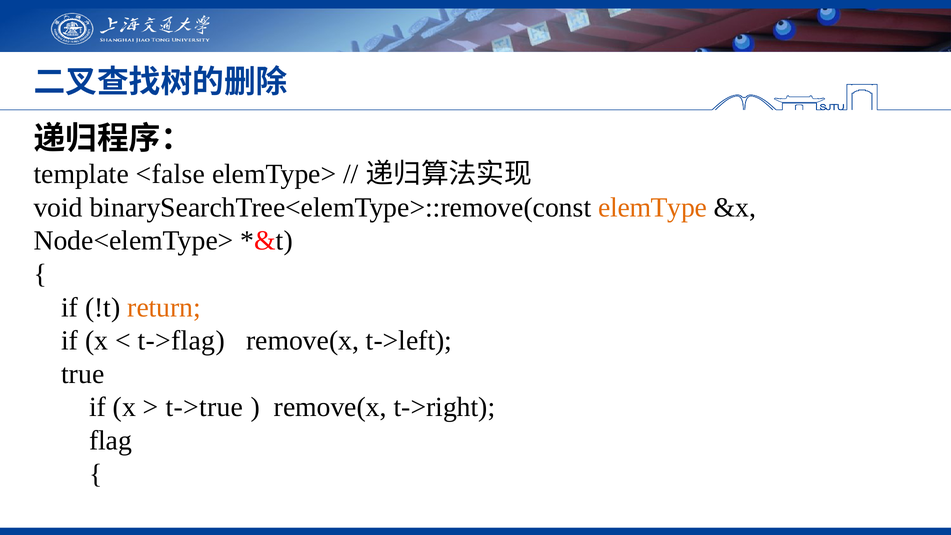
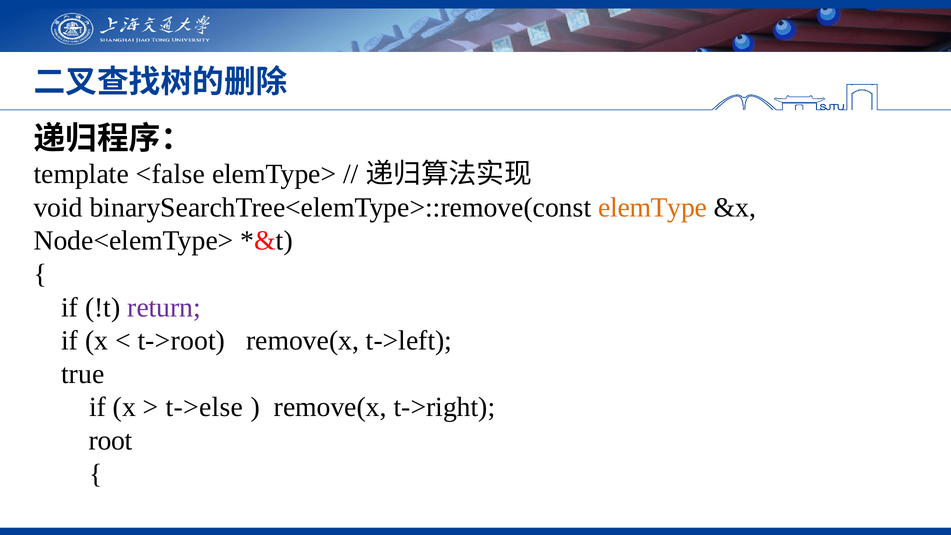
return colour: orange -> purple
t->flag: t->flag -> t->root
t->true: t->true -> t->else
flag: flag -> root
